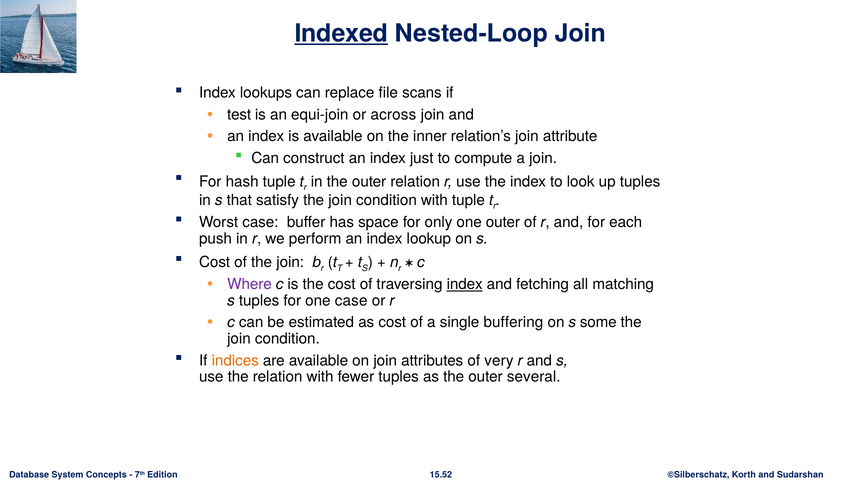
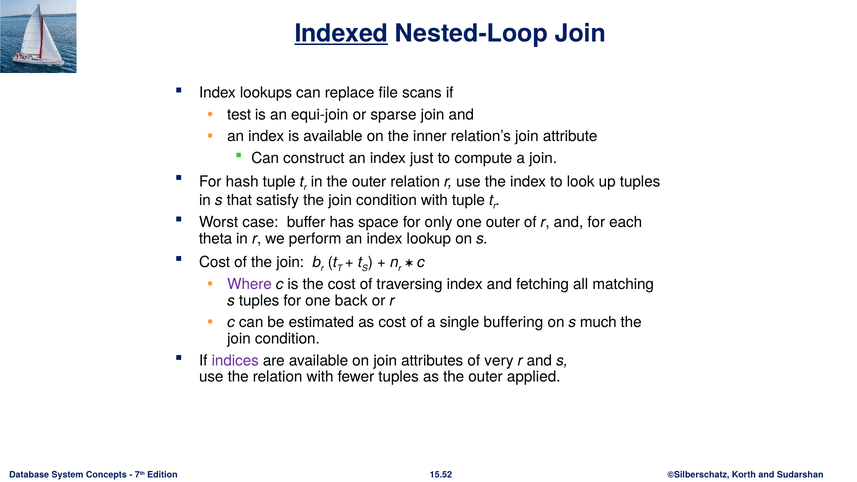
across: across -> sparse
push: push -> theta
index at (465, 284) underline: present -> none
one case: case -> back
some: some -> much
indices colour: orange -> purple
several: several -> applied
